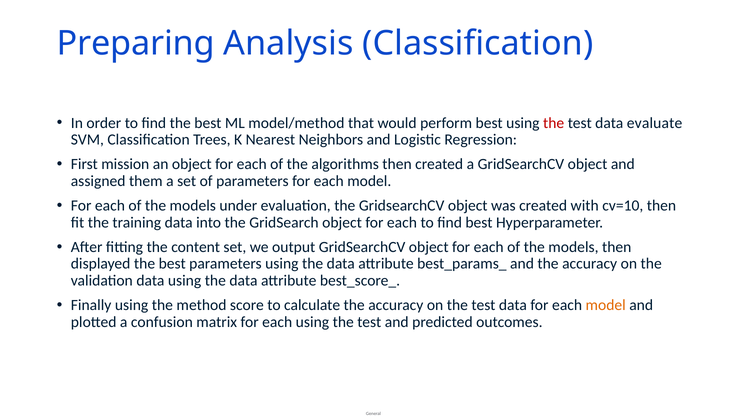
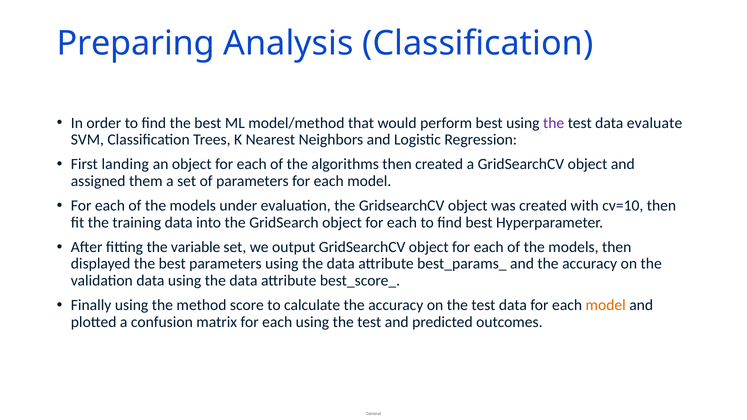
the at (554, 123) colour: red -> purple
mission: mission -> landing
content: content -> variable
